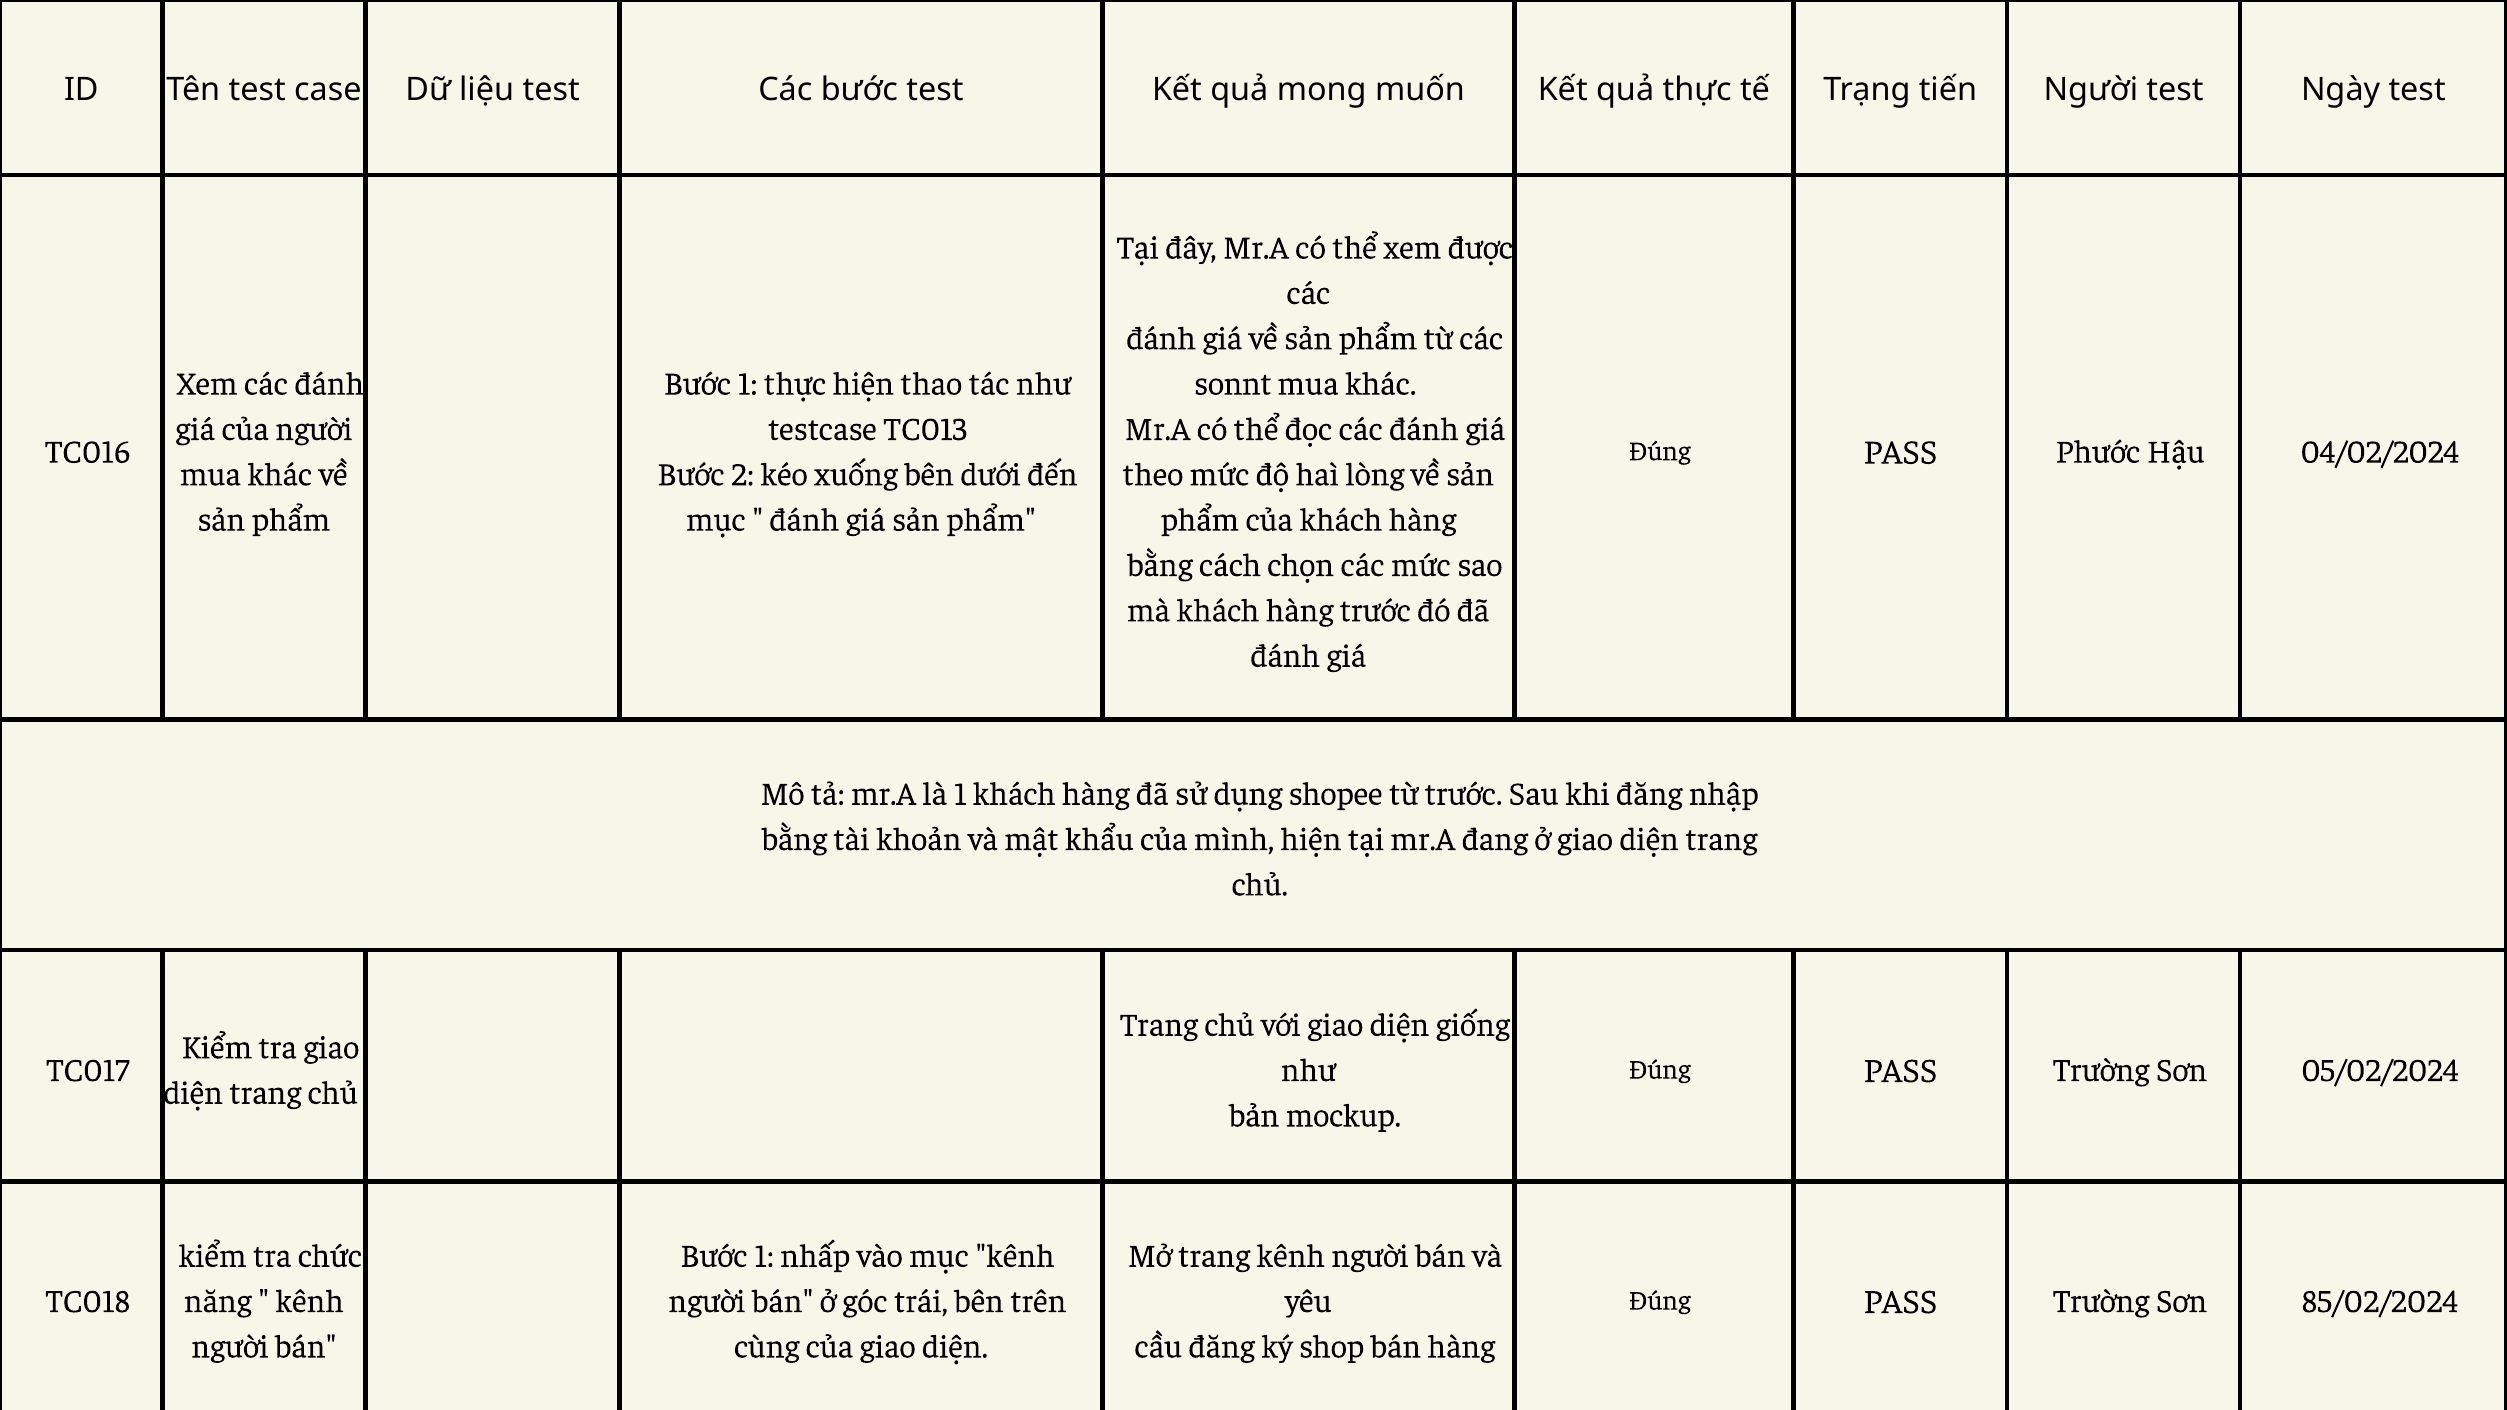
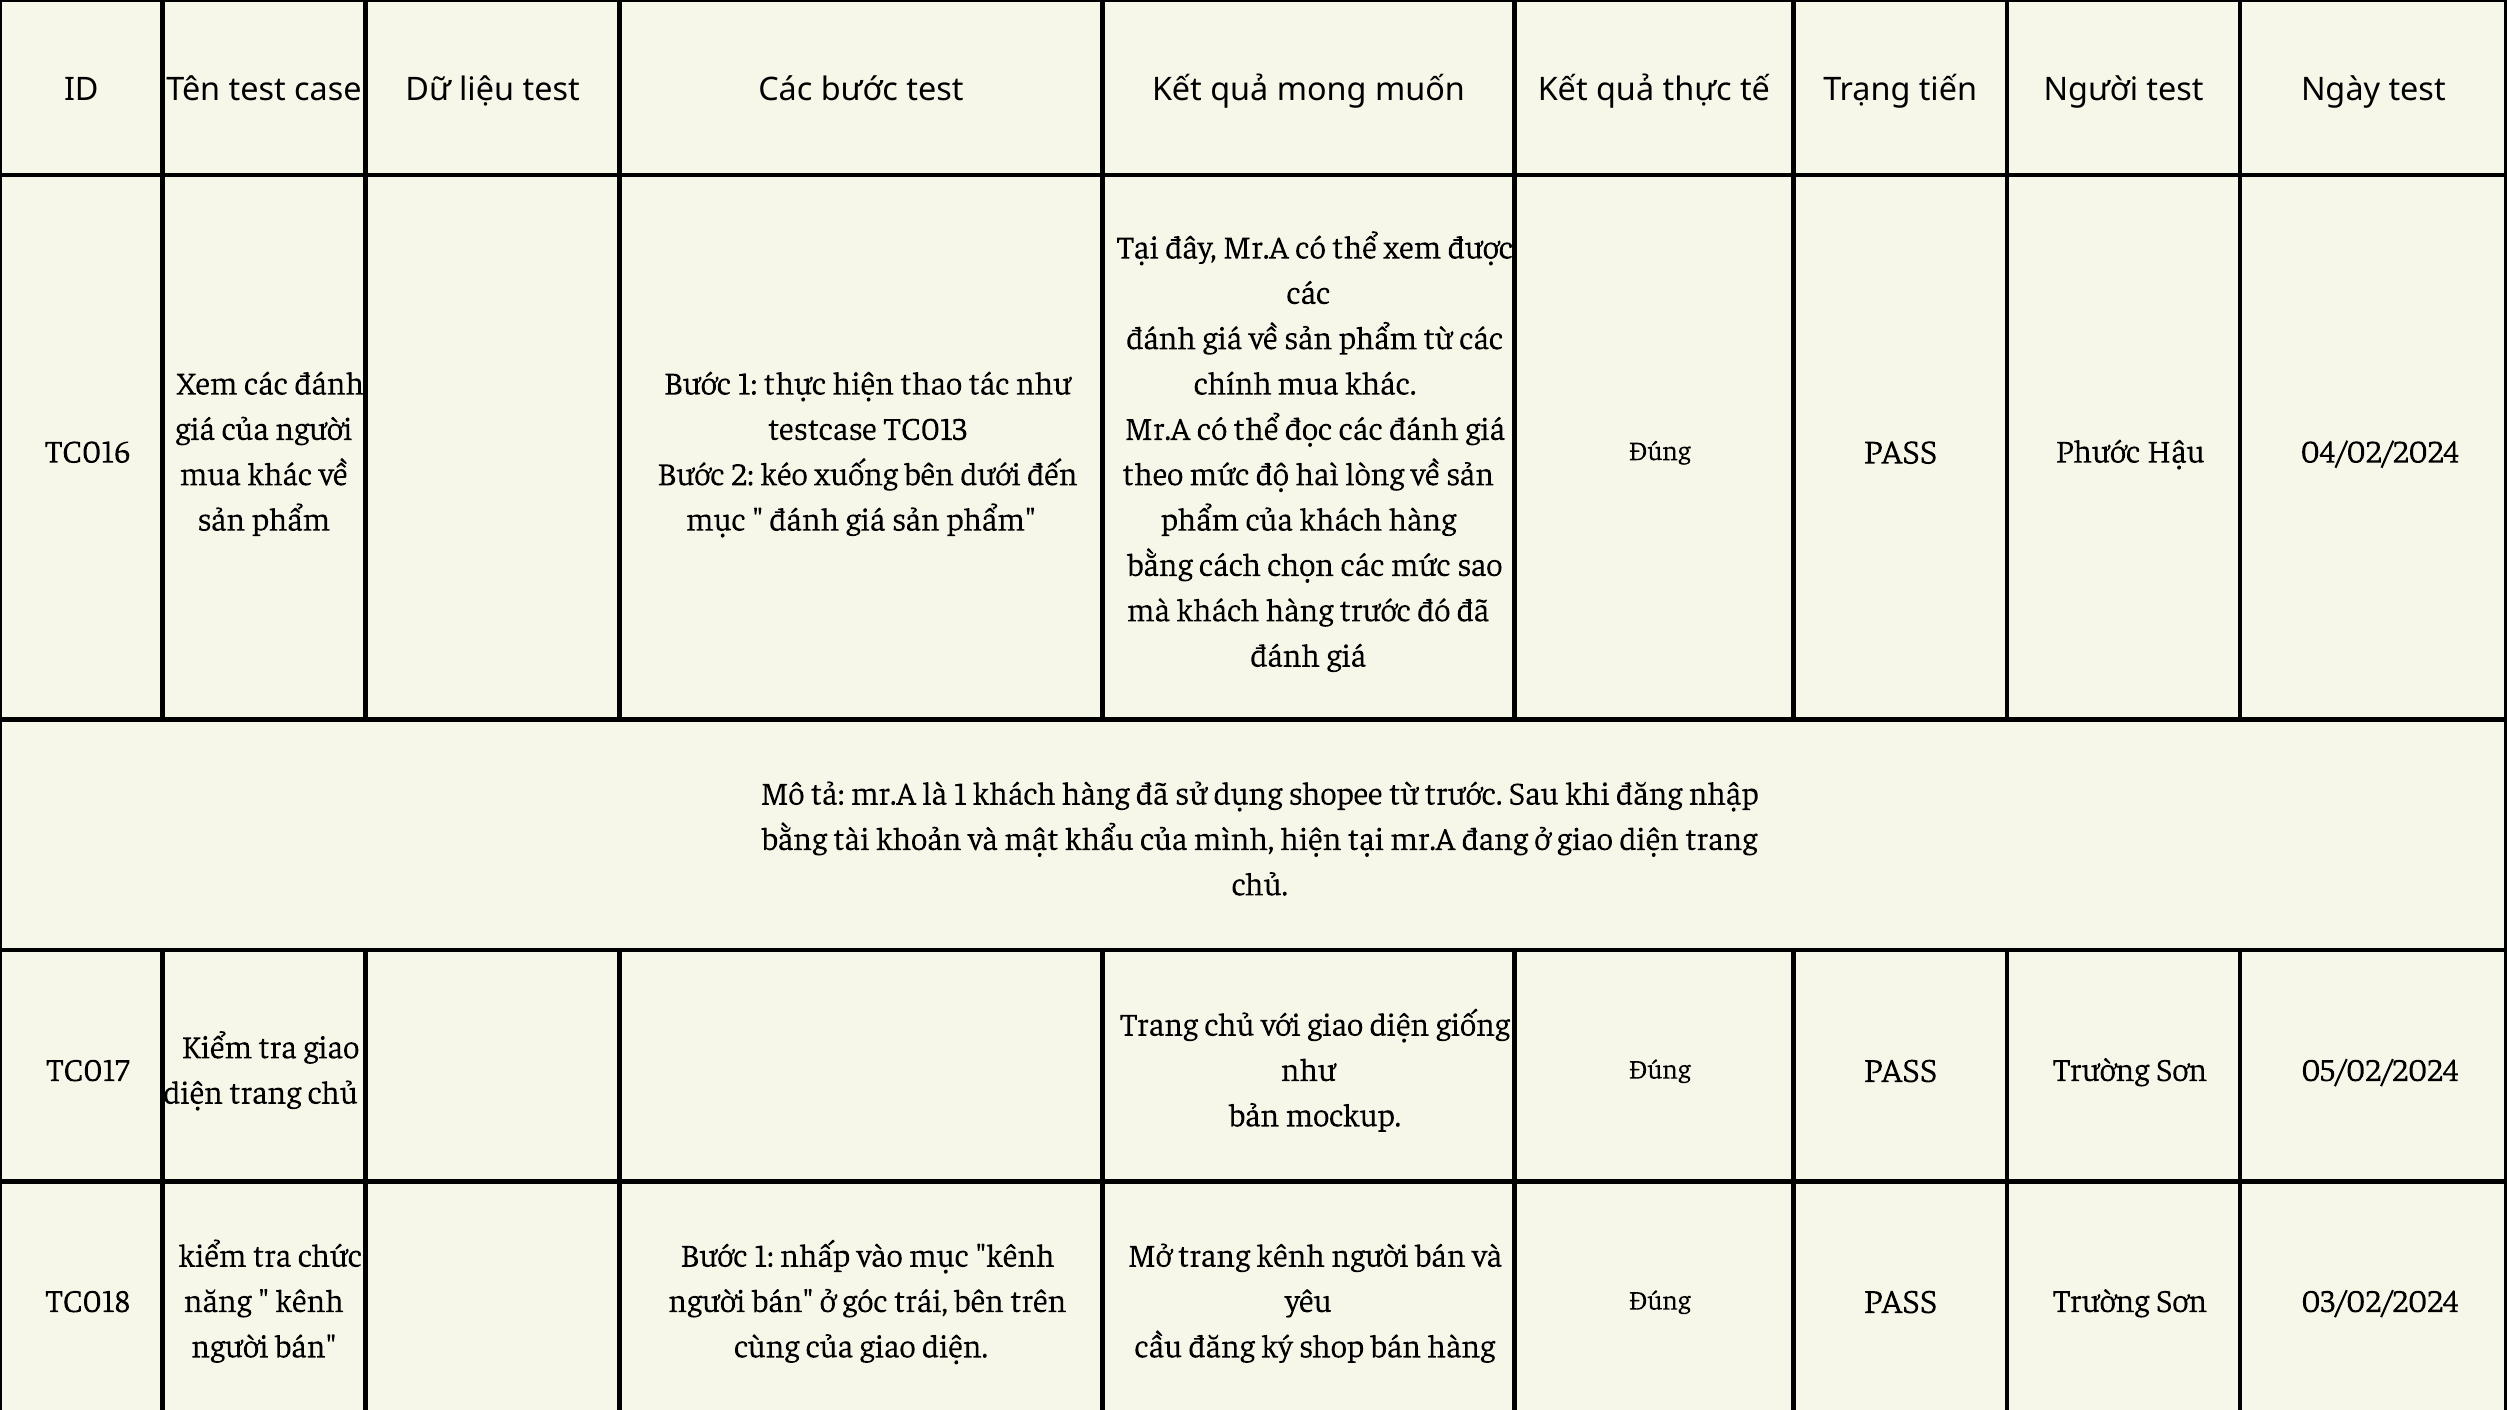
sonnt: sonnt -> chính
85/02/2024: 85/02/2024 -> 03/02/2024
